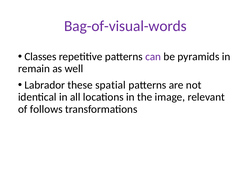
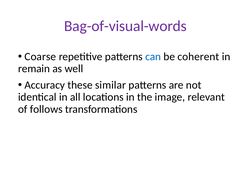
Classes: Classes -> Coarse
can colour: purple -> blue
pyramids: pyramids -> coherent
Labrador: Labrador -> Accuracy
spatial: spatial -> similar
